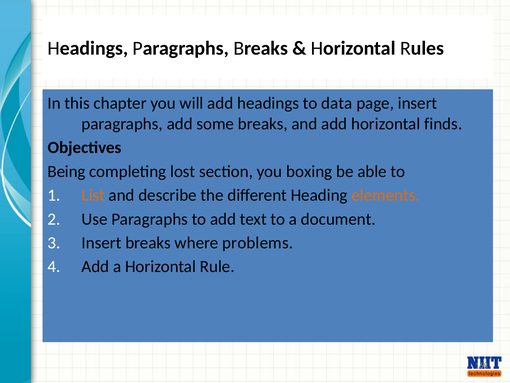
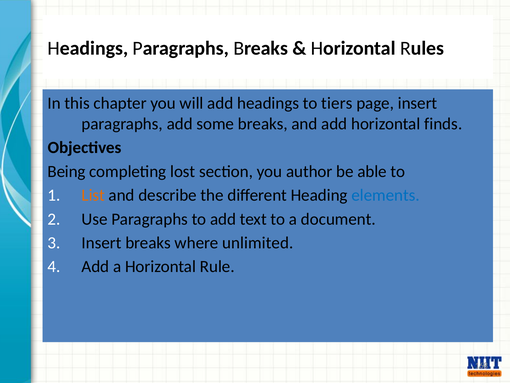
data: data -> tiers
boxing: boxing -> author
elements colour: orange -> blue
problems: problems -> unlimited
